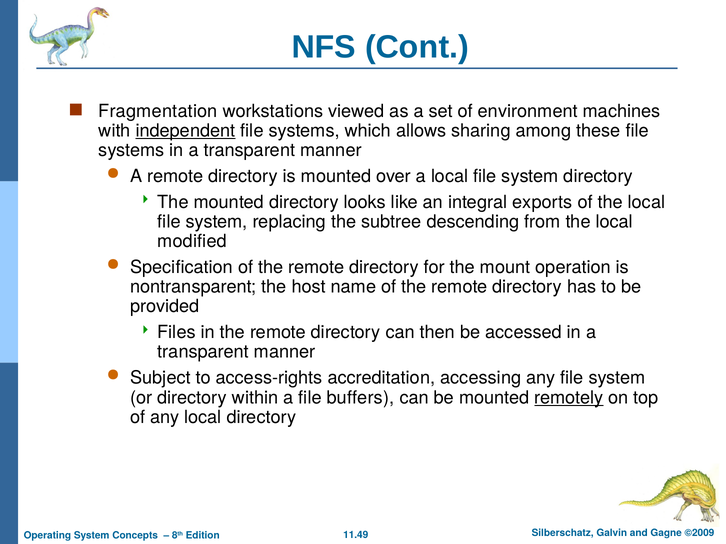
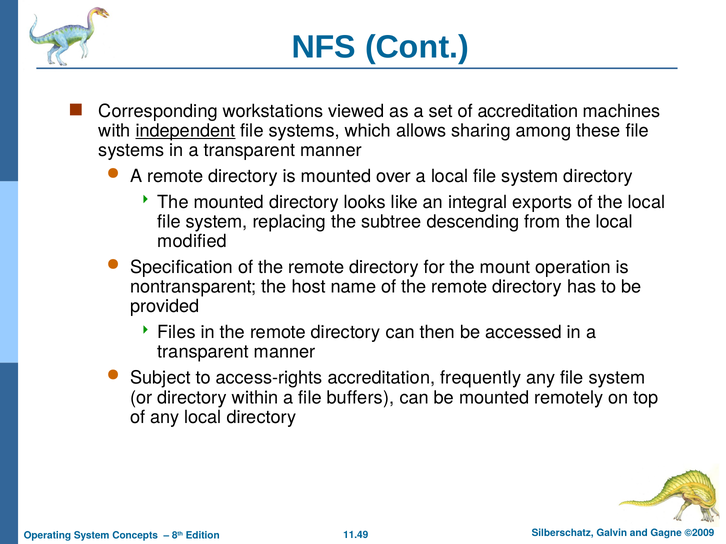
Fragmentation: Fragmentation -> Corresponding
of environment: environment -> accreditation
accessing: accessing -> frequently
remotely underline: present -> none
